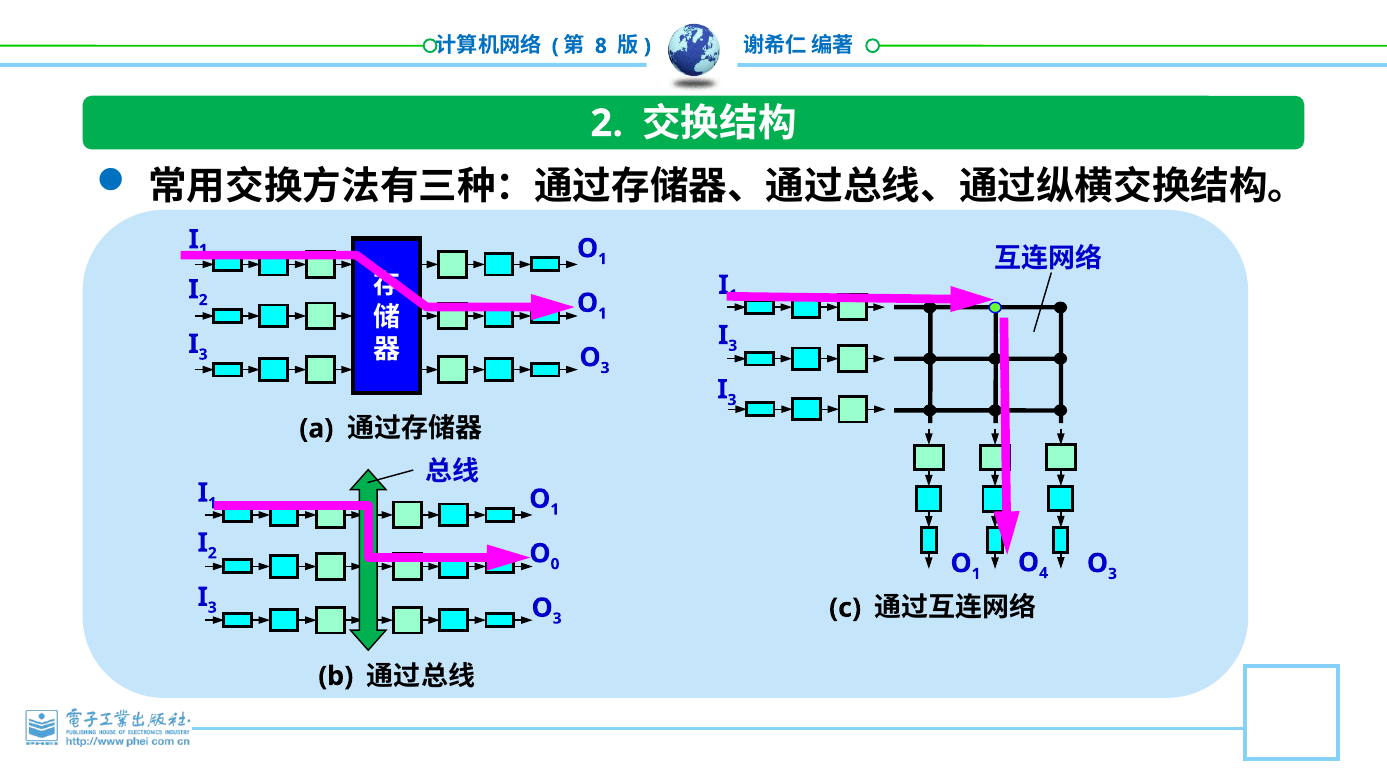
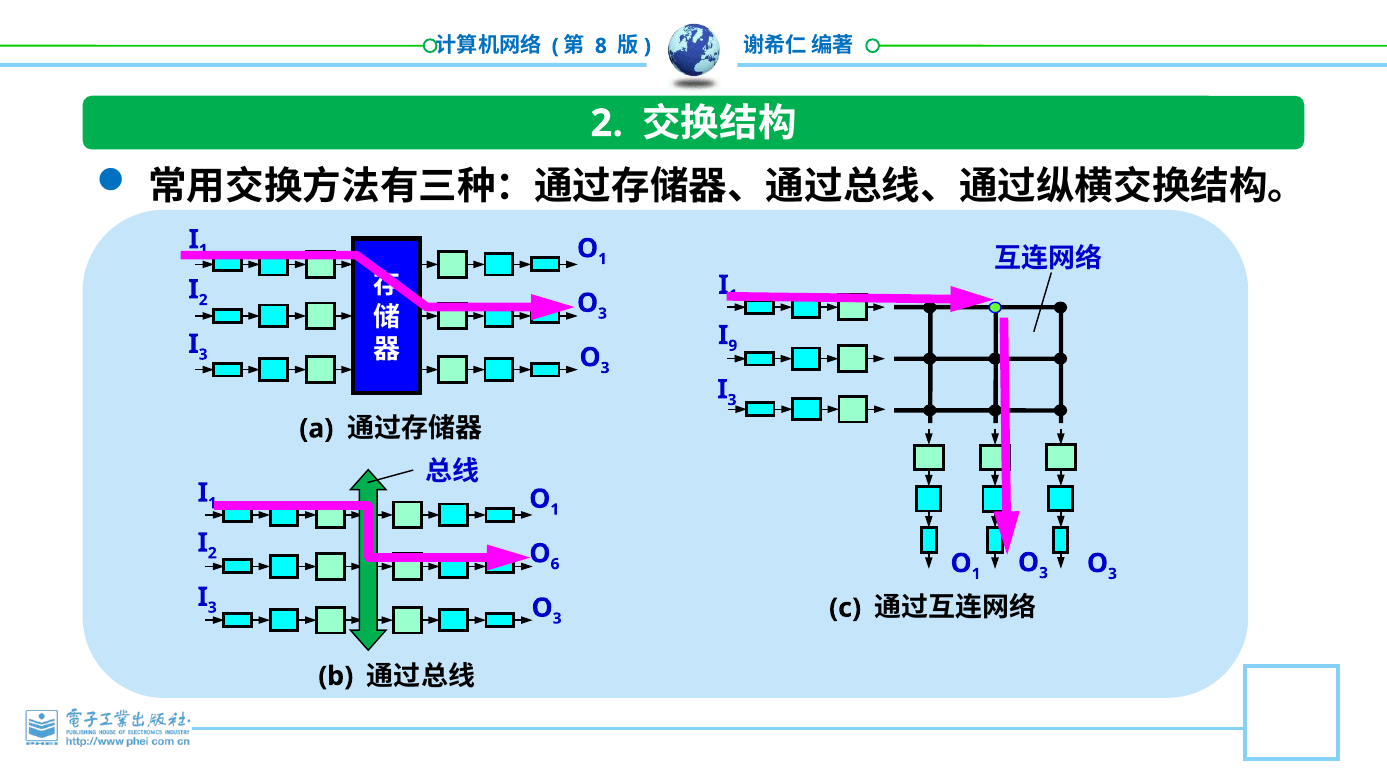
1 at (603, 314): 1 -> 3
3 at (733, 346): 3 -> 9
0: 0 -> 6
4 at (1044, 573): 4 -> 3
